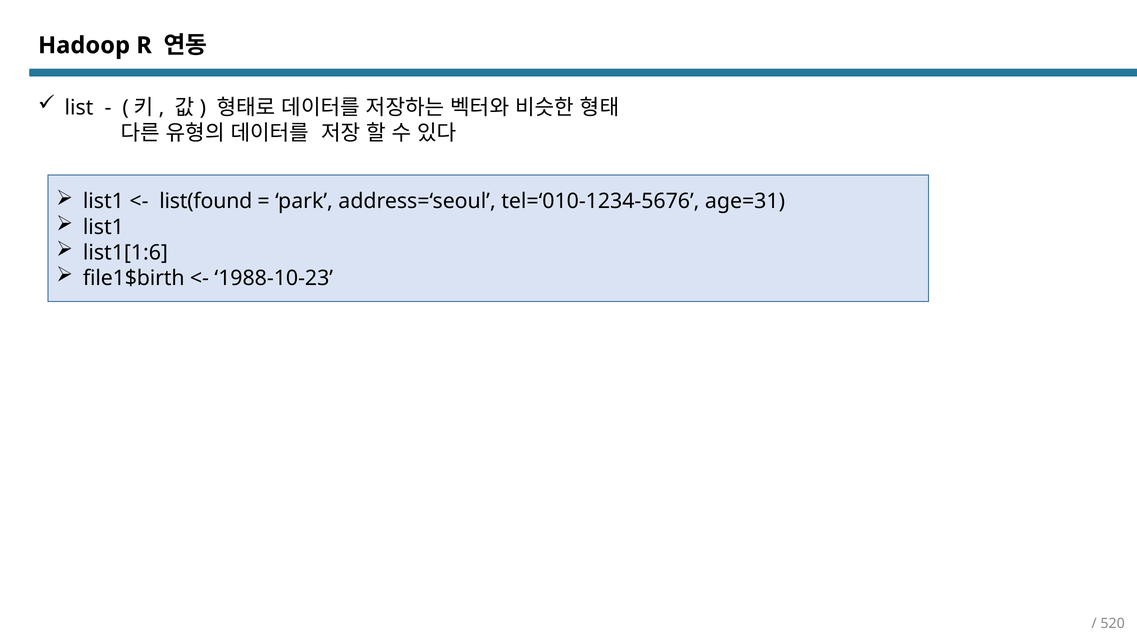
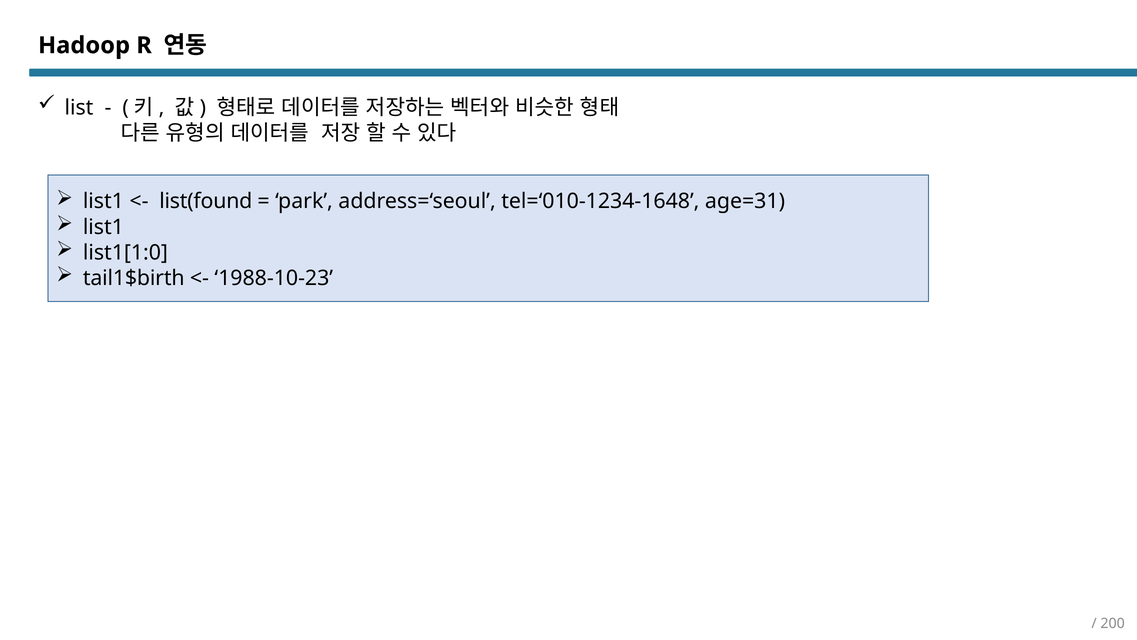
tel=‘010-1234-5676: tel=‘010-1234-5676 -> tel=‘010-1234-1648
list1[1:6: list1[1:6 -> list1[1:0
file1$birth: file1$birth -> tail1$birth
520: 520 -> 200
